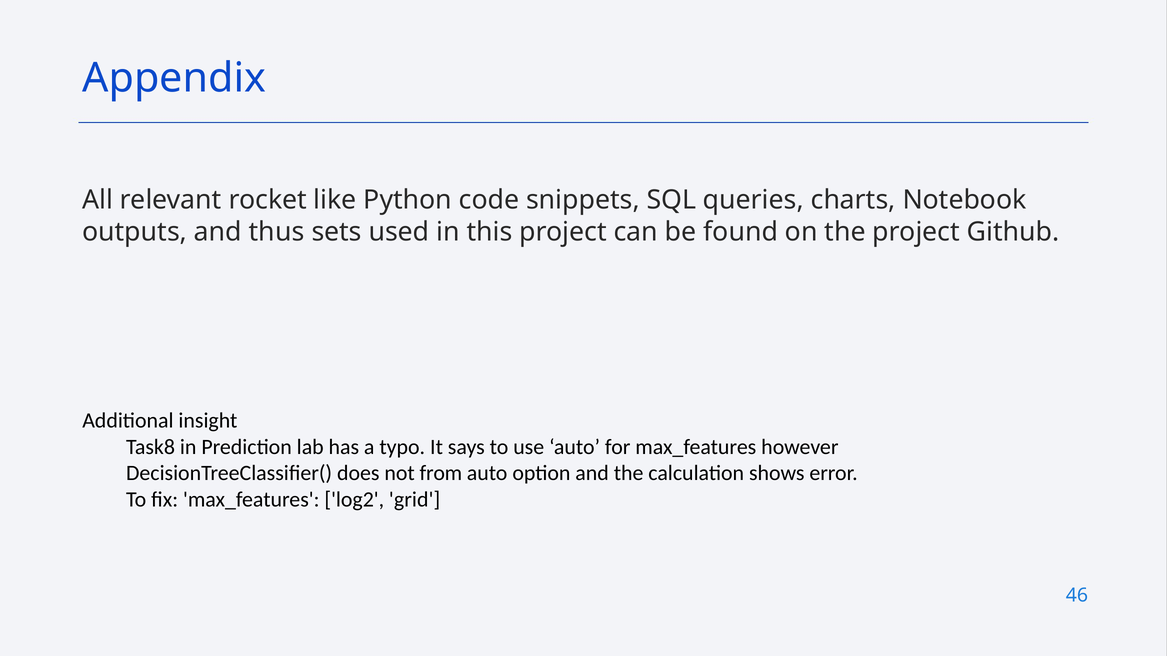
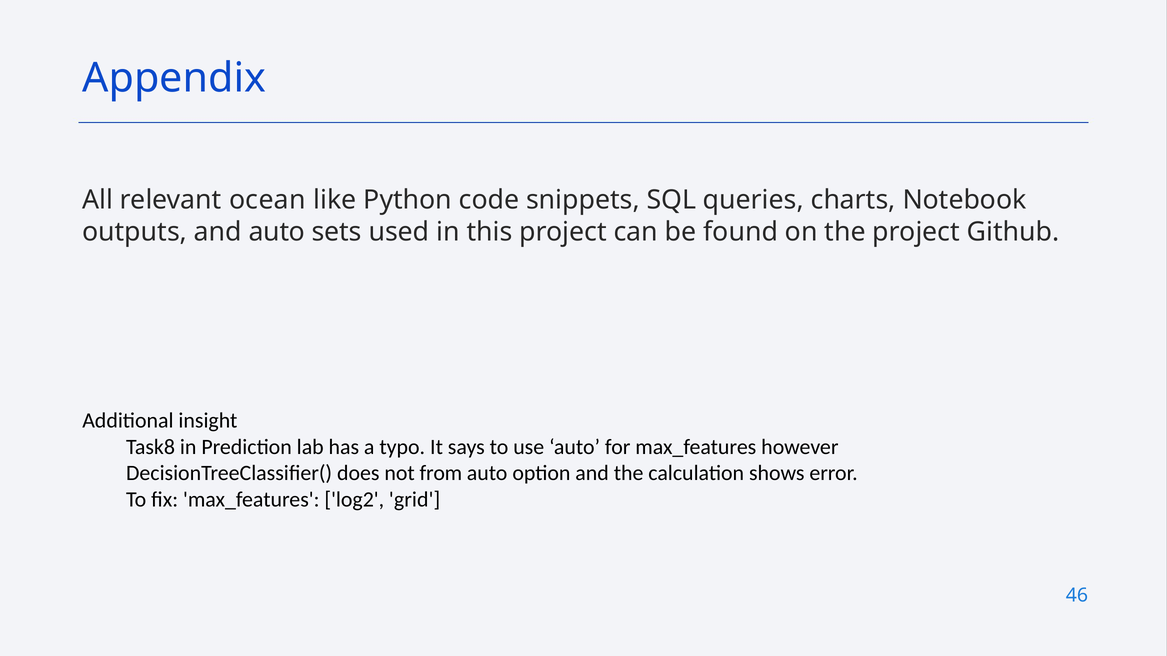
rocket: rocket -> ocean
and thus: thus -> auto
